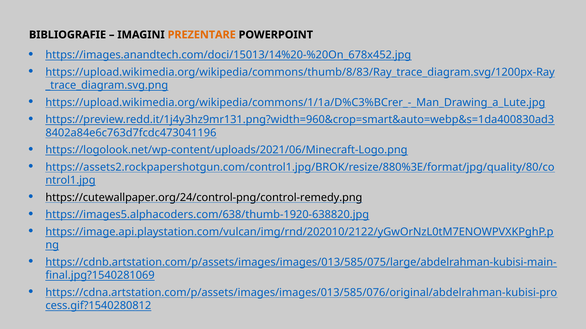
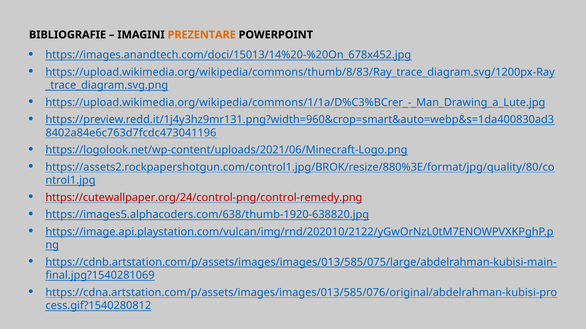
https://cutewallpaper.org/24/control-png/control-remedy.png colour: black -> red
